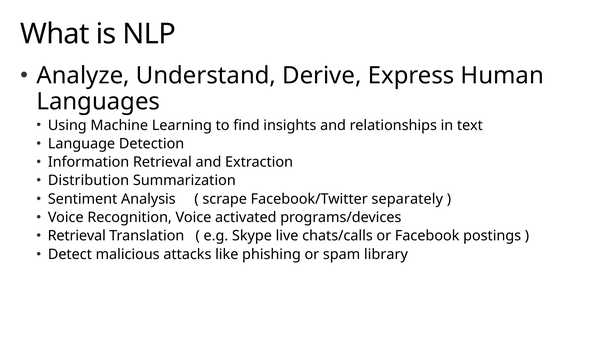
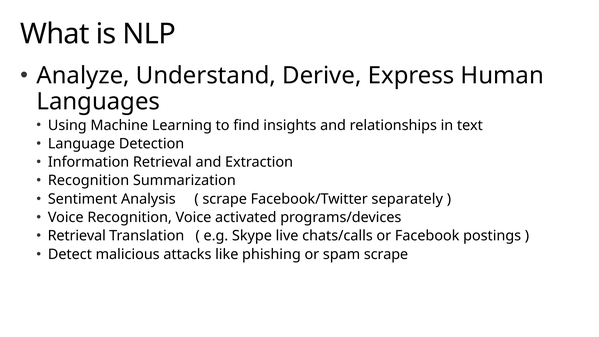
Distribution at (89, 180): Distribution -> Recognition
spam library: library -> scrape
